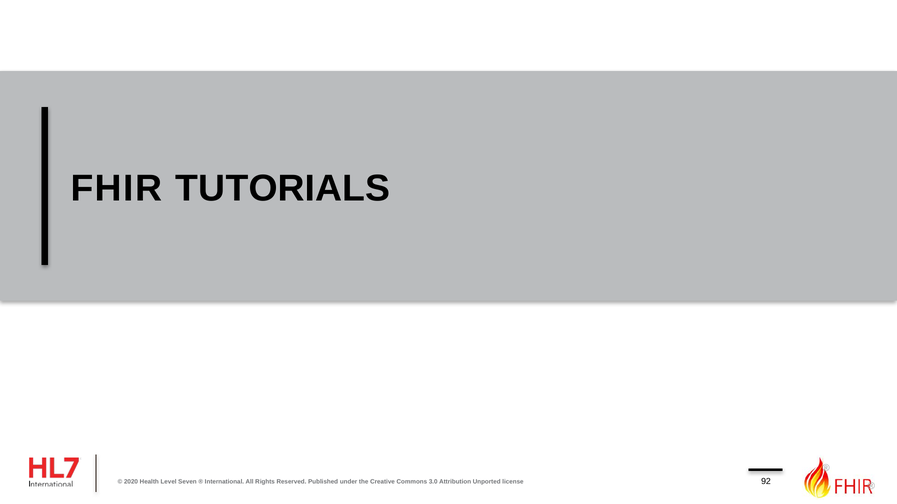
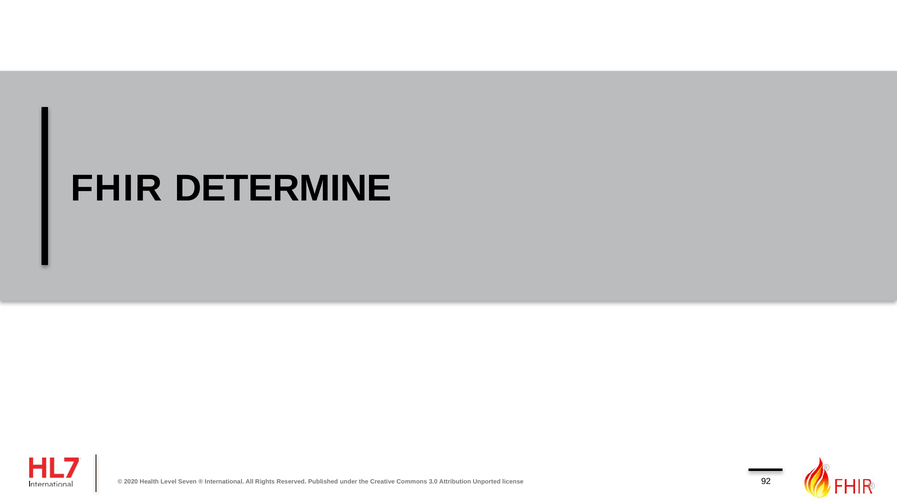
TUTORIALS: TUTORIALS -> DETERMINE
